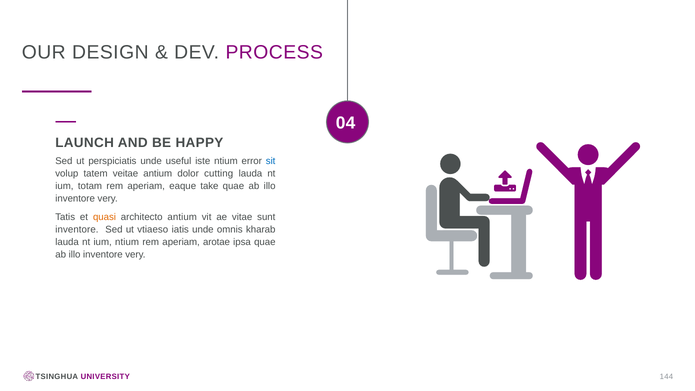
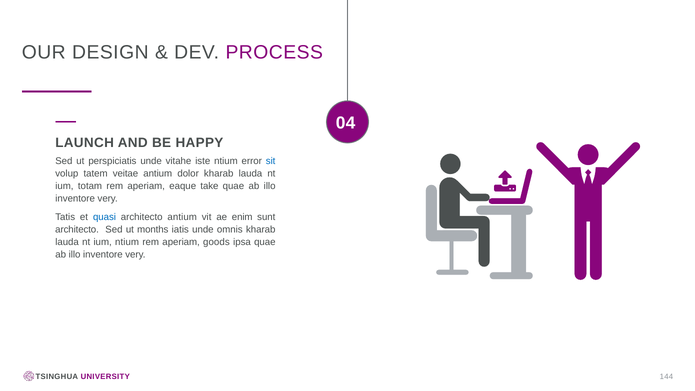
useful: useful -> vitahe
dolor cutting: cutting -> kharab
quasi colour: orange -> blue
vitae: vitae -> enim
inventore at (77, 230): inventore -> architecto
vtiaeso: vtiaeso -> months
arotae: arotae -> goods
